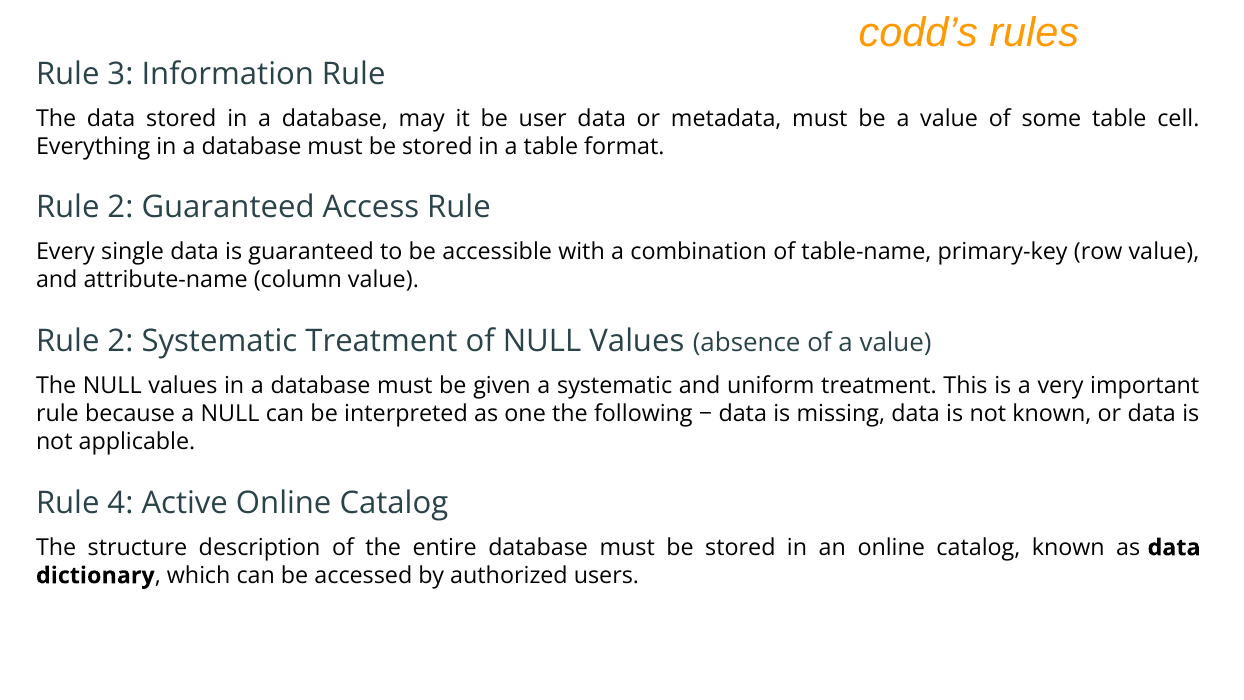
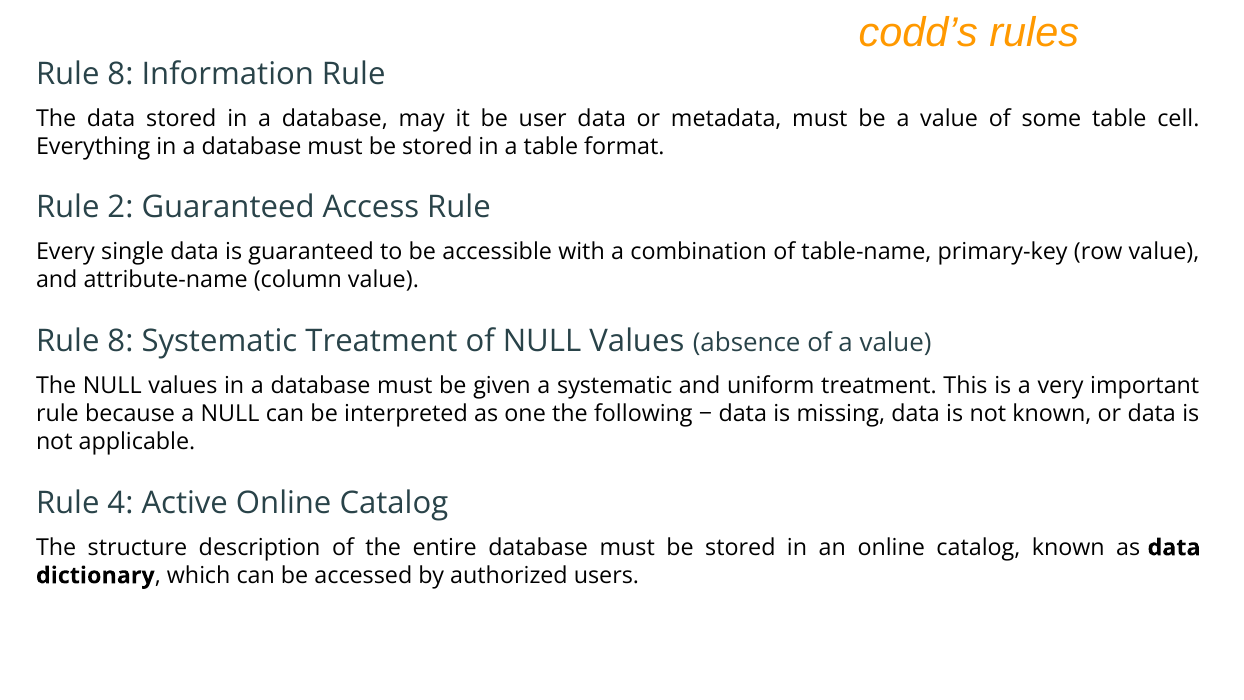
3 at (120, 74): 3 -> 8
2 at (120, 341): 2 -> 8
